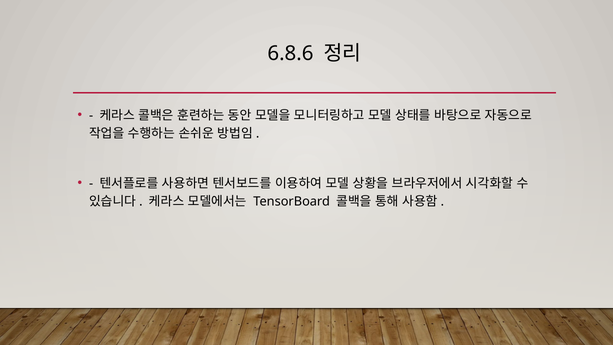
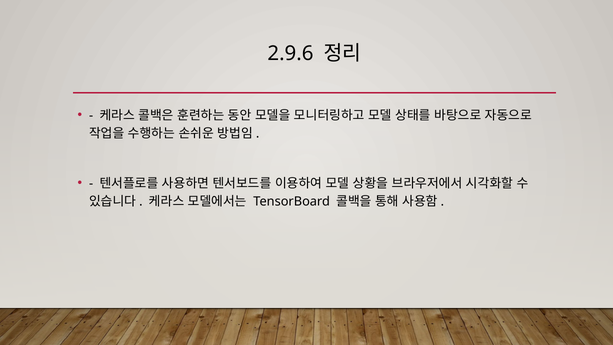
6.8.6: 6.8.6 -> 2.9.6
